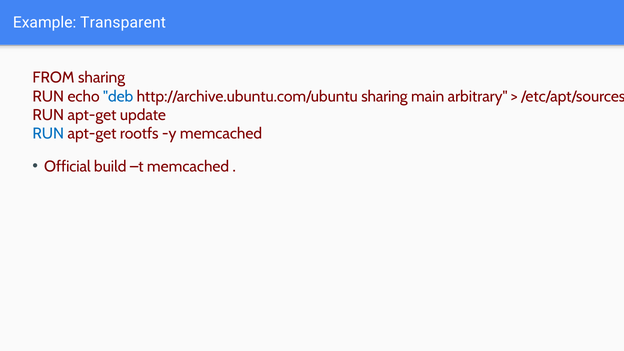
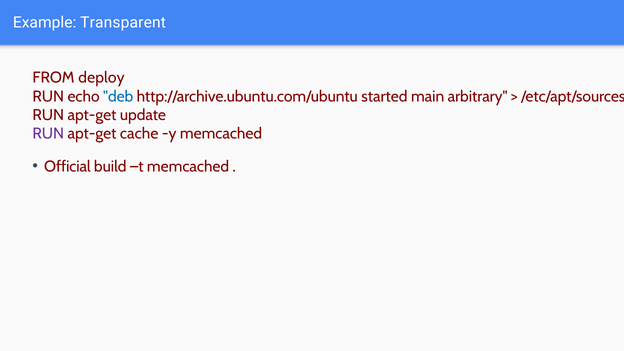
FROM sharing: sharing -> deploy
http://archive.ubuntu.com/ubuntu sharing: sharing -> started
RUN at (48, 134) colour: blue -> purple
rootfs: rootfs -> cache
